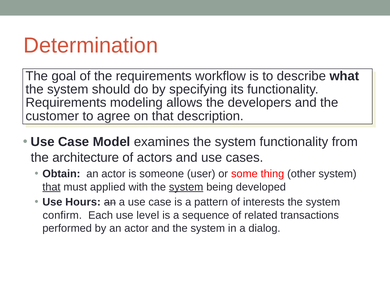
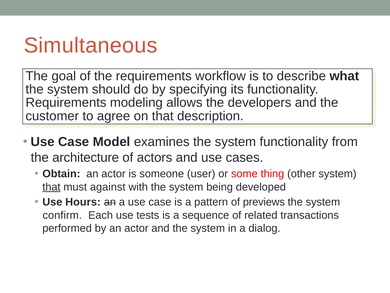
Determination: Determination -> Simultaneous
applied: applied -> against
system at (186, 187) underline: present -> none
interests: interests -> previews
level: level -> tests
